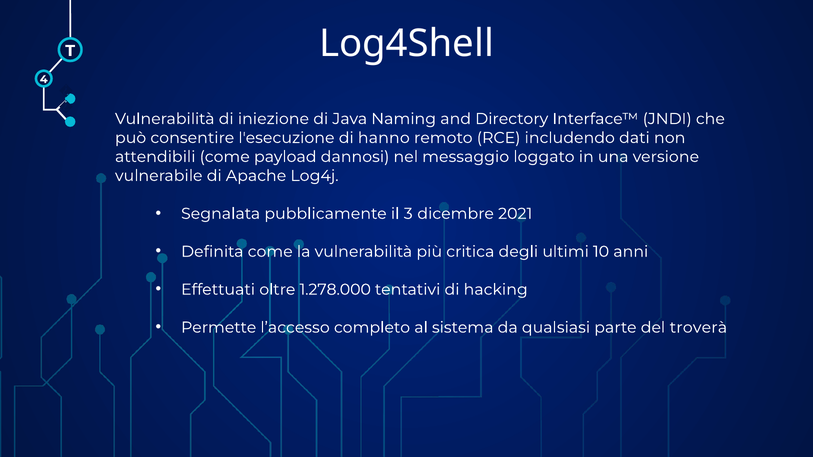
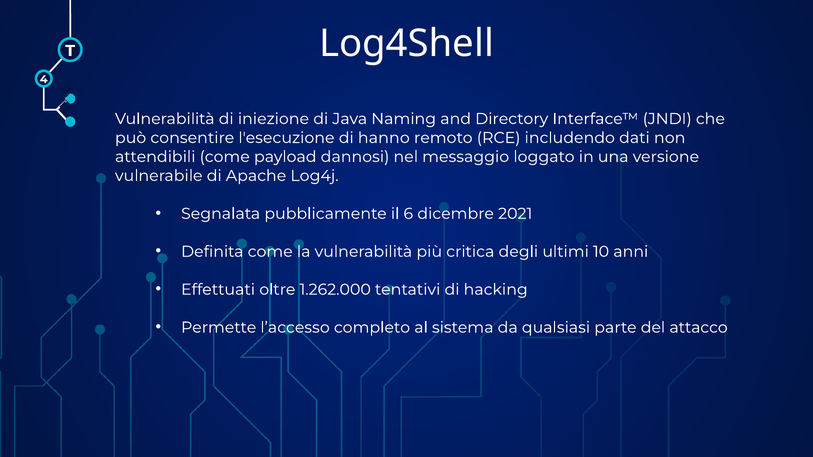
3: 3 -> 6
1.278.000: 1.278.000 -> 1.262.000
troverà: troverà -> attacco
